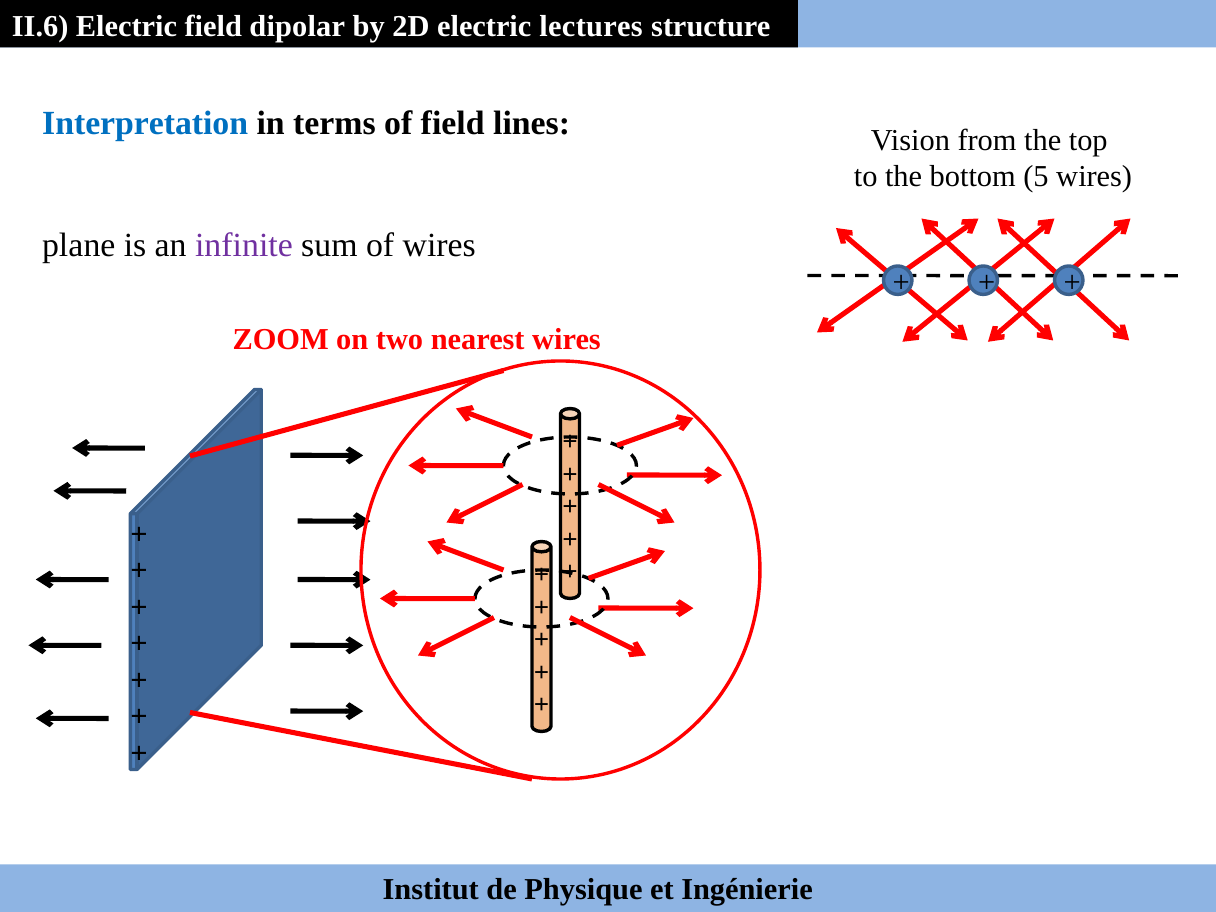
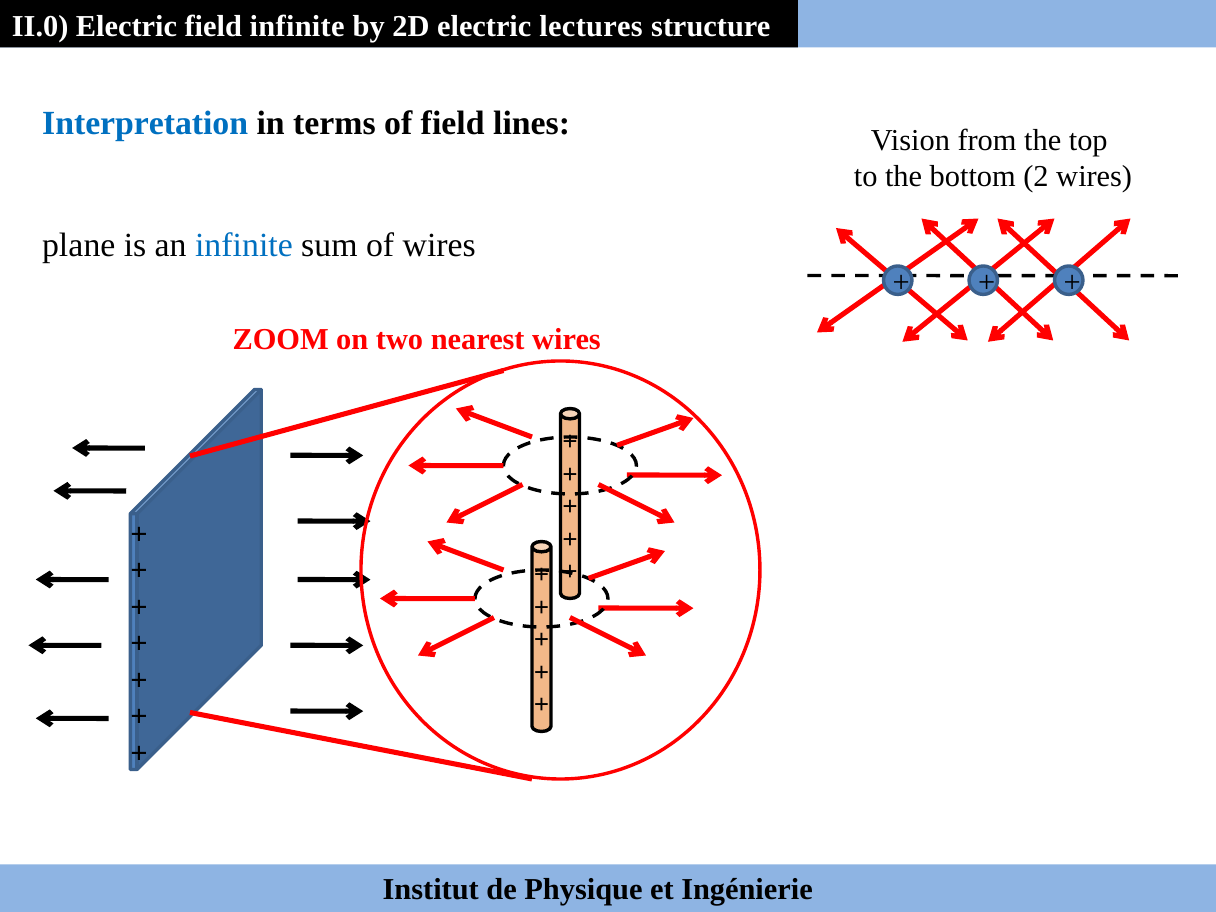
II.6: II.6 -> II.0
field dipolar: dipolar -> infinite
5: 5 -> 2
infinite at (244, 245) colour: purple -> blue
